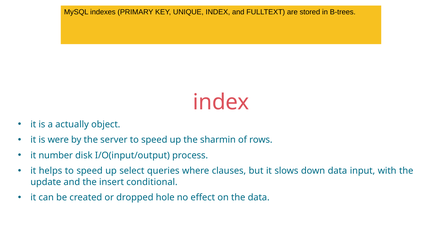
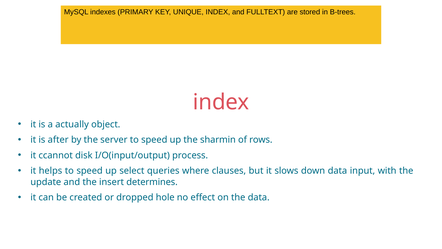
were: were -> after
number: number -> ccannot
conditional: conditional -> determines
